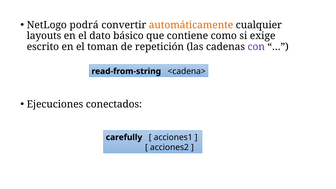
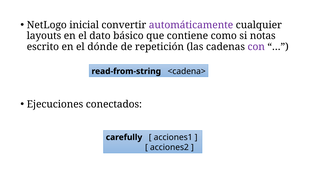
podrá: podrá -> inicial
automáticamente colour: orange -> purple
exige: exige -> notas
toman: toman -> dónde
